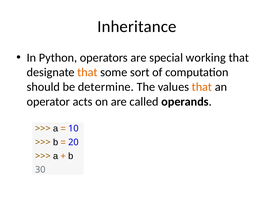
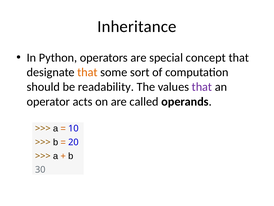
working: working -> concept
determine: determine -> readability
that at (202, 87) colour: orange -> purple
